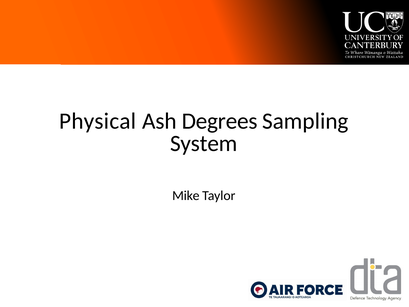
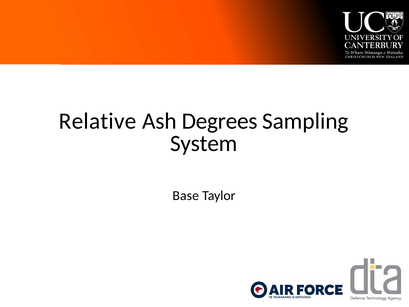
Physical: Physical -> Relative
Mike: Mike -> Base
